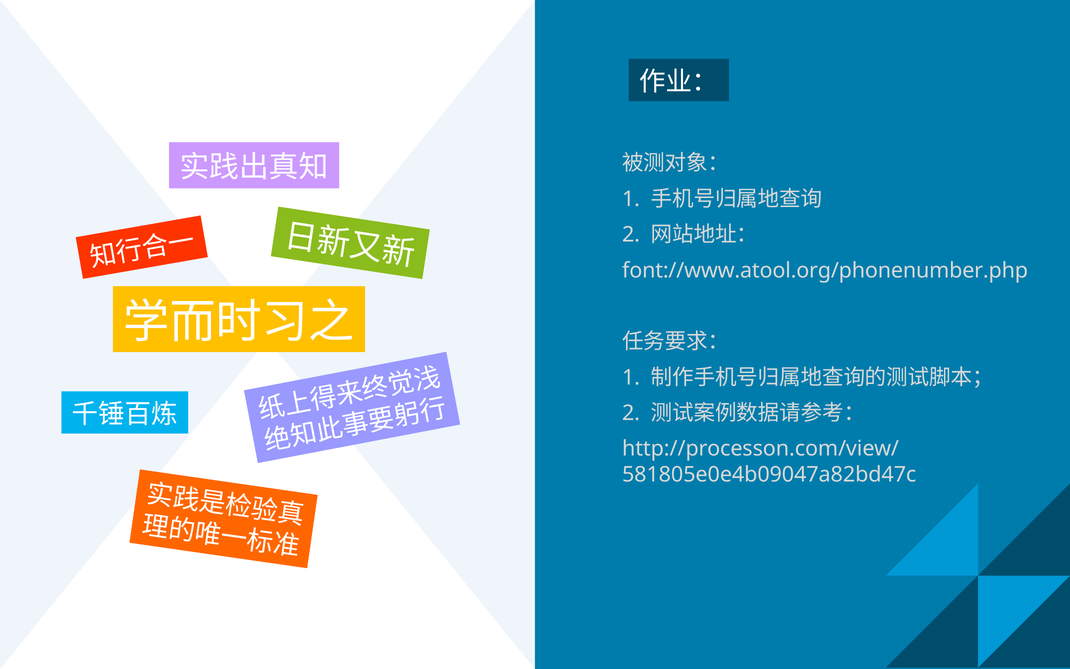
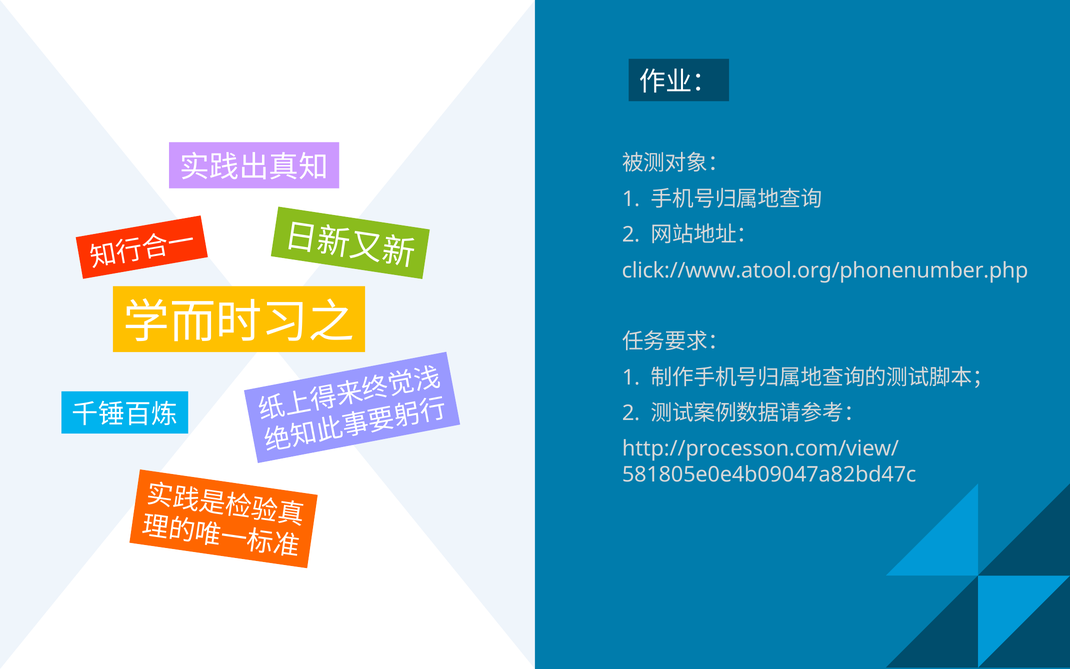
font://www.atool.org/phonenumber.php: font://www.atool.org/phonenumber.php -> click://www.atool.org/phonenumber.php
